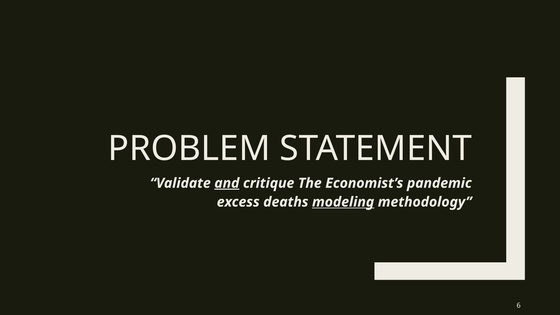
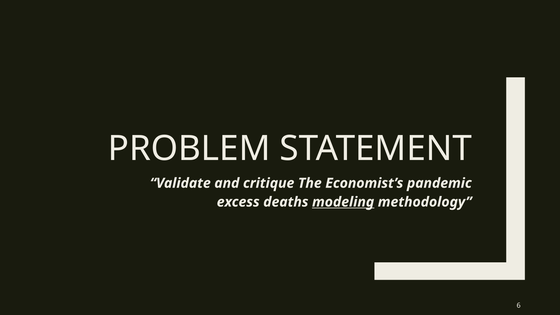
and underline: present -> none
